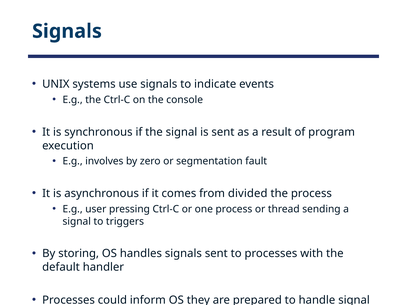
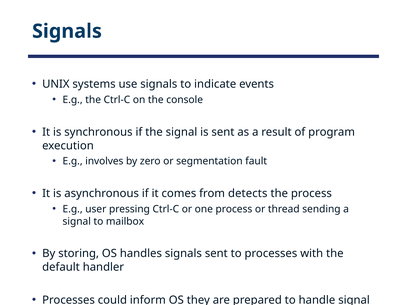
divided: divided -> detects
triggers: triggers -> mailbox
